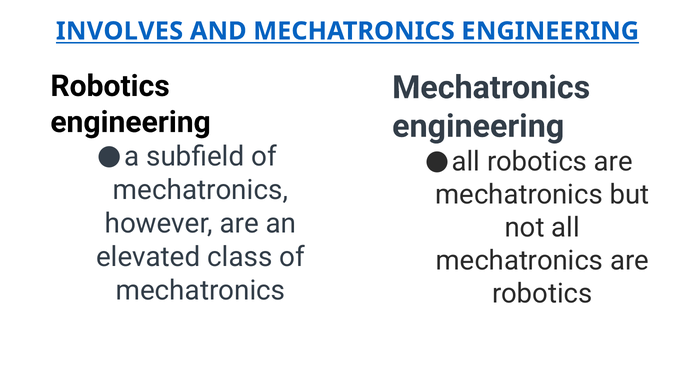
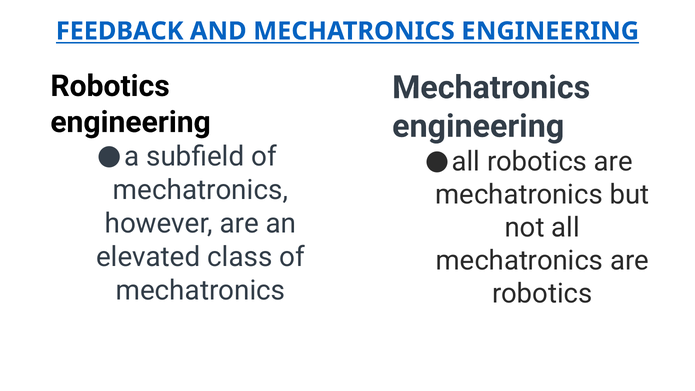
INVOLVES: INVOLVES -> FEEDBACK
